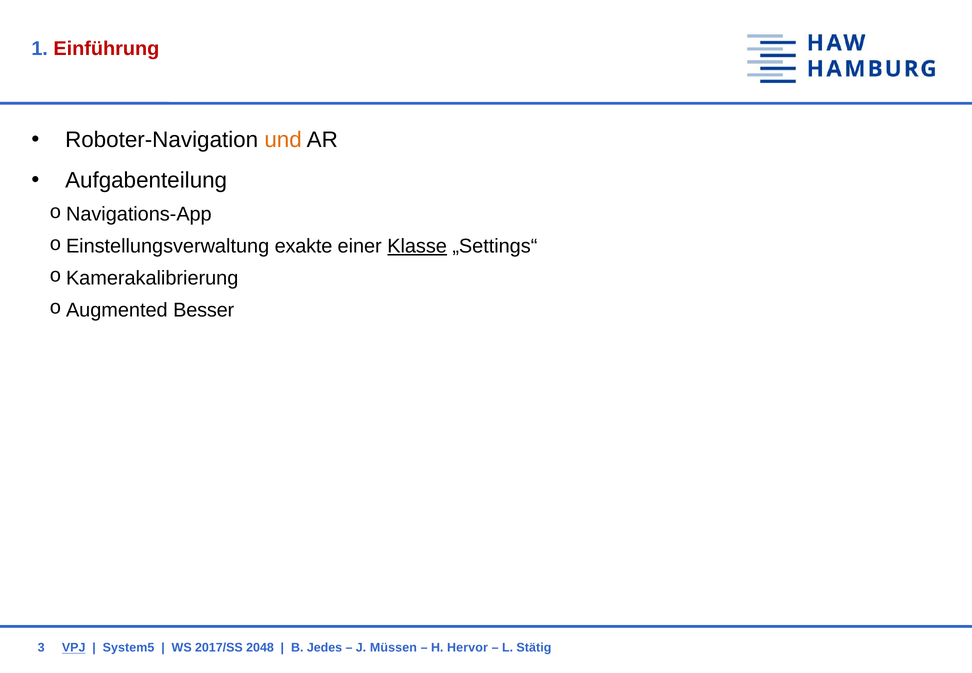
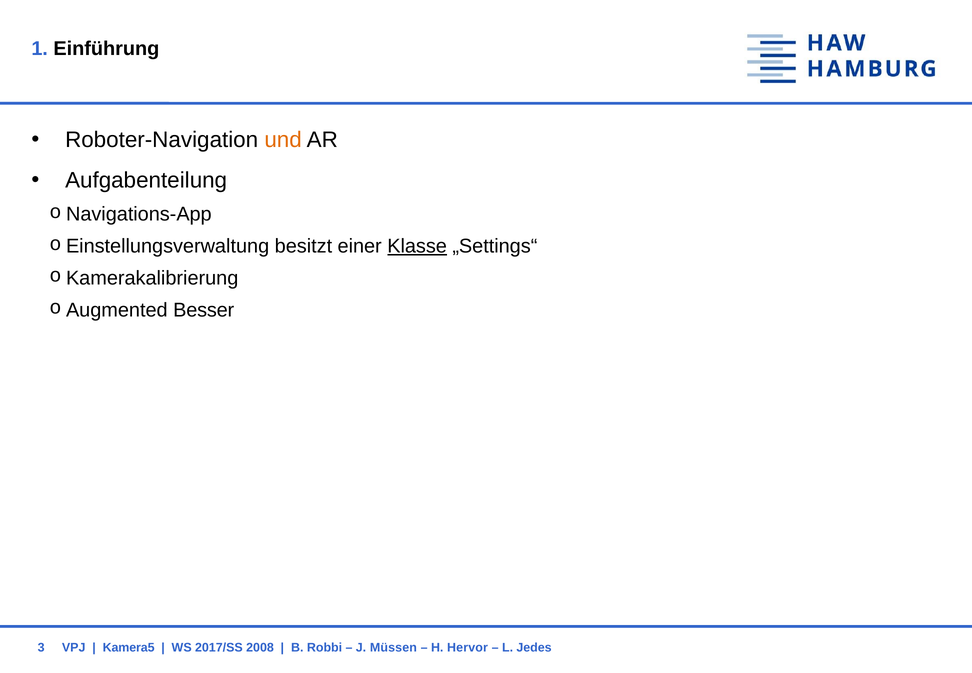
Einführung colour: red -> black
exakte: exakte -> besitzt
VPJ underline: present -> none
System5: System5 -> Kamera5
2048: 2048 -> 2008
Jedes: Jedes -> Robbi
Stätig: Stätig -> Jedes
